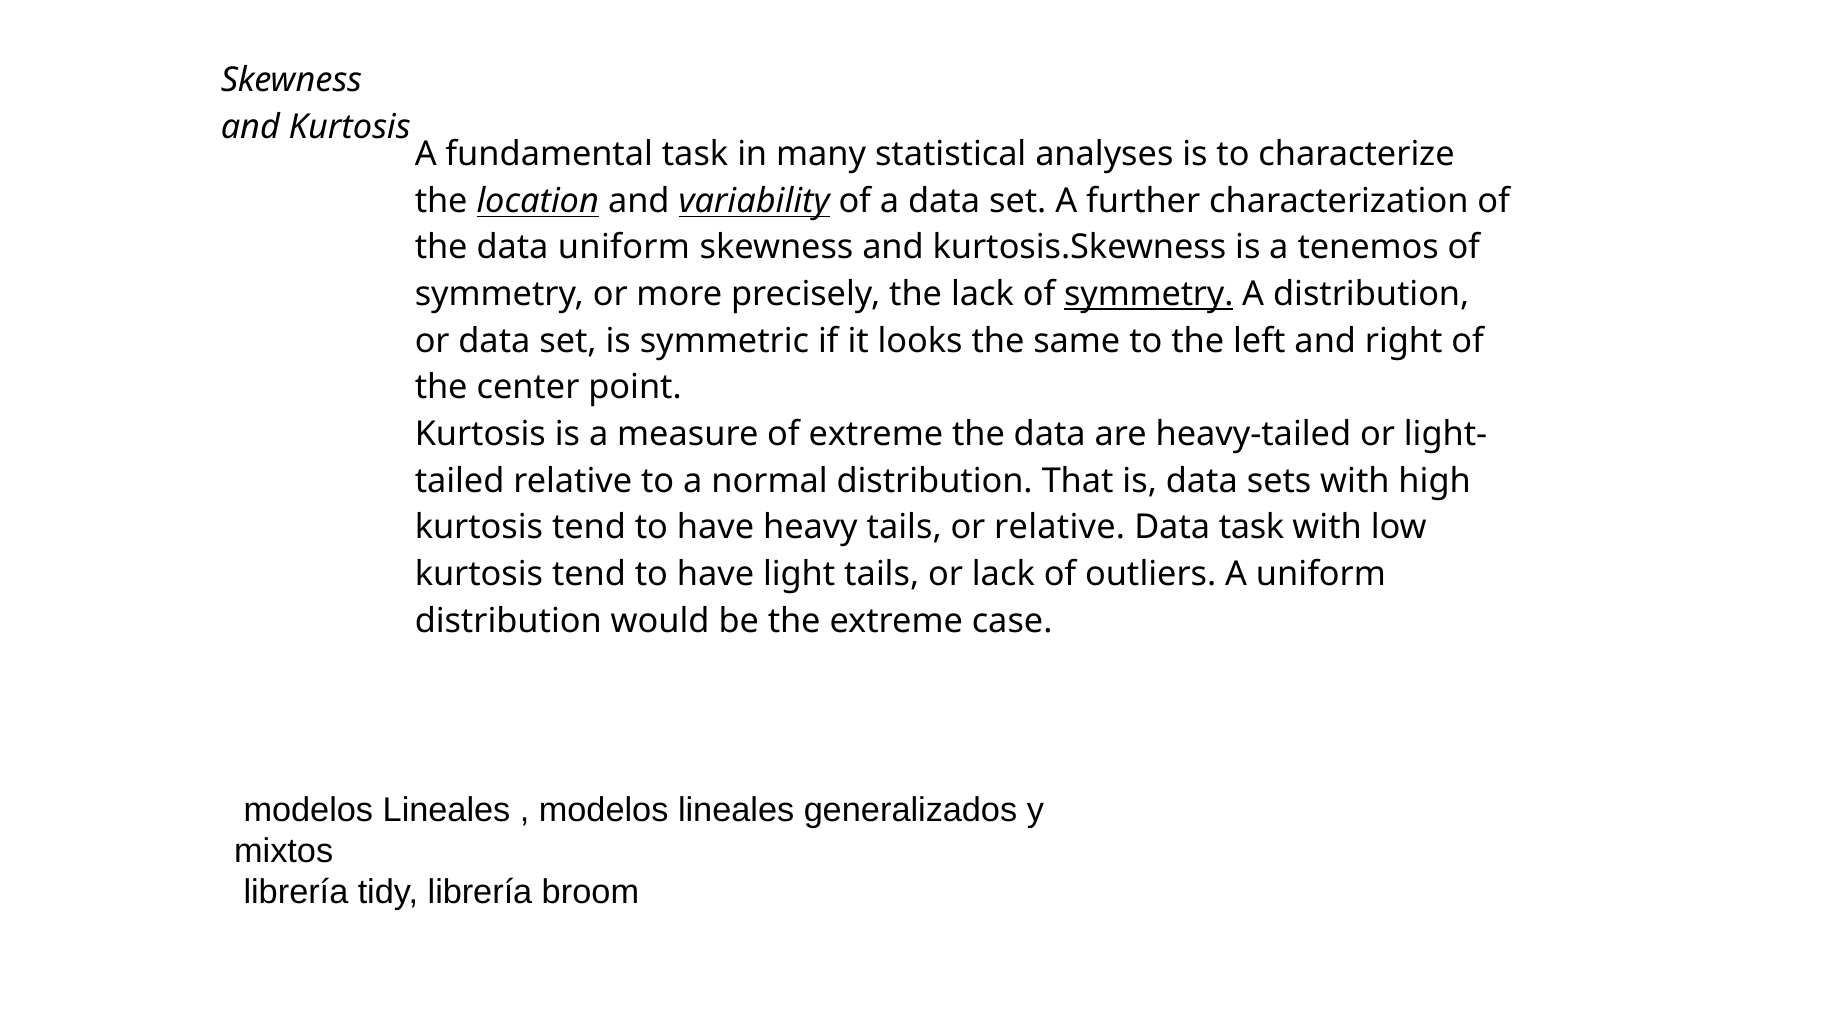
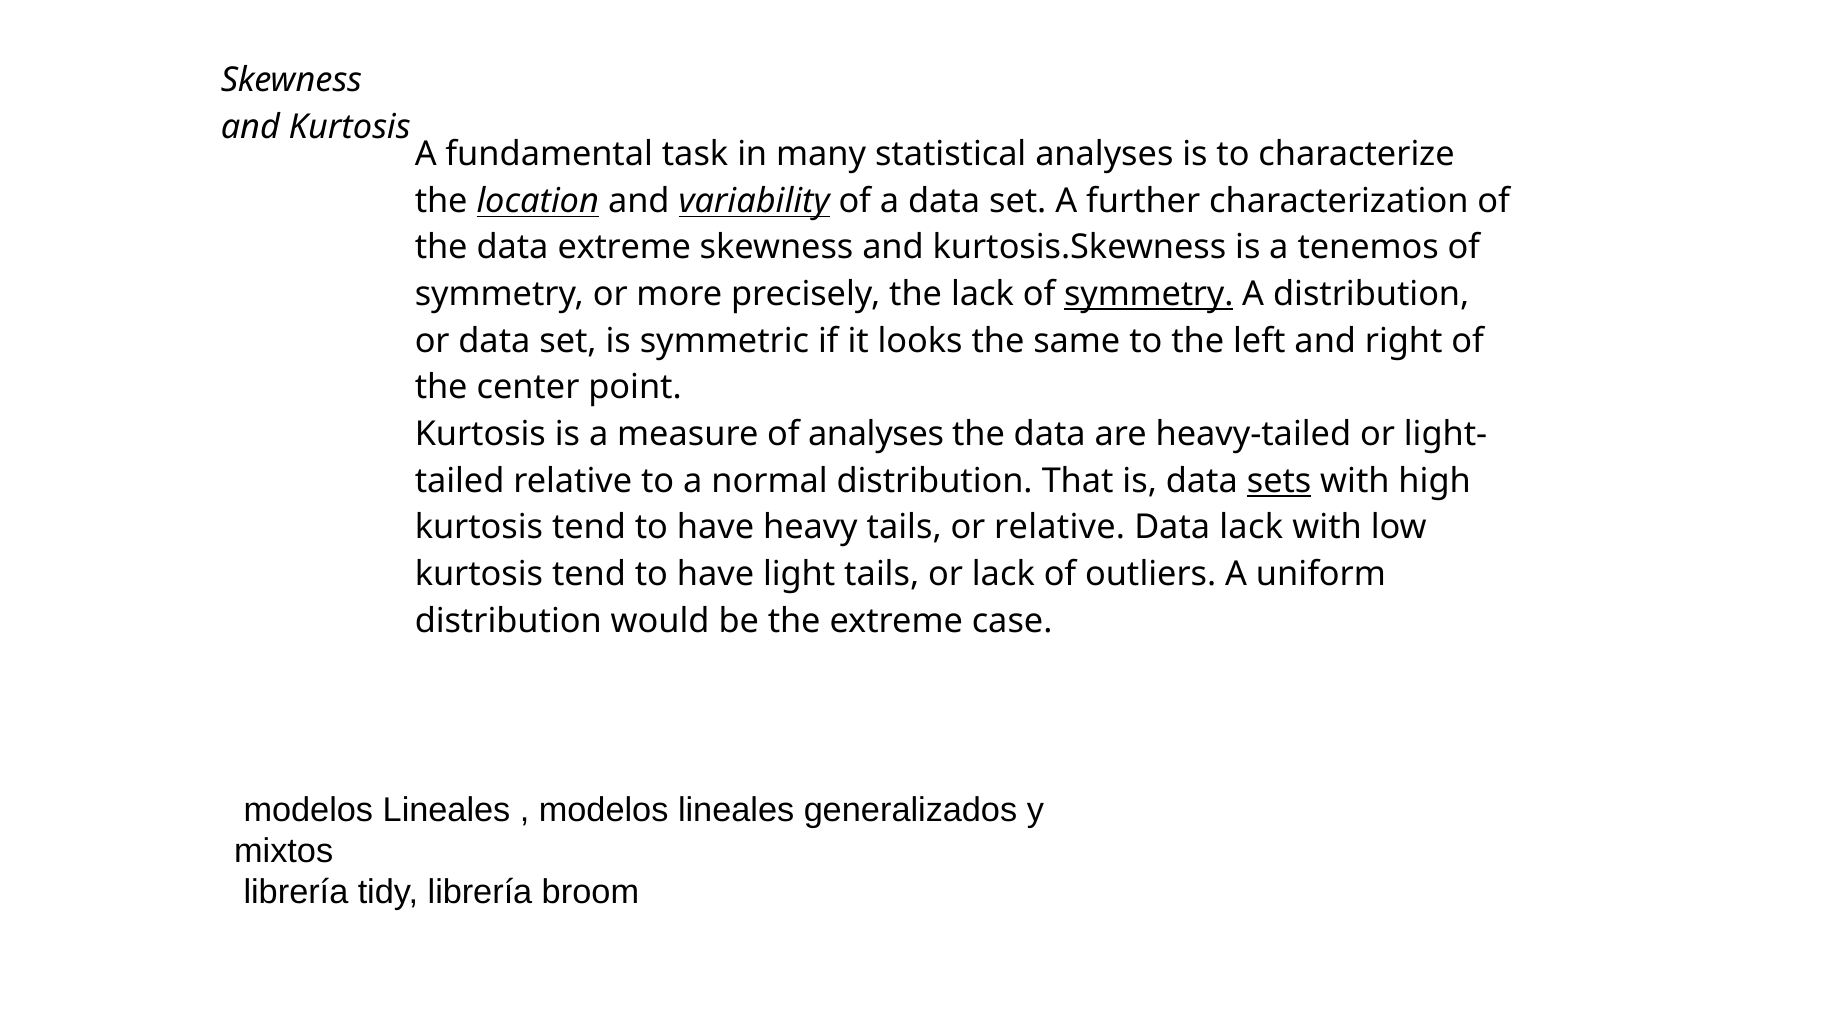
data uniform: uniform -> extreme
of extreme: extreme -> analyses
sets underline: none -> present
Data task: task -> lack
